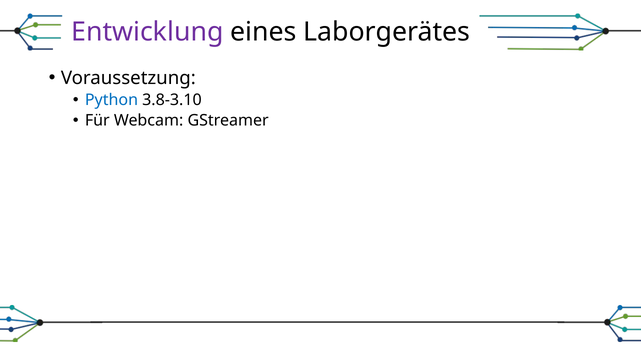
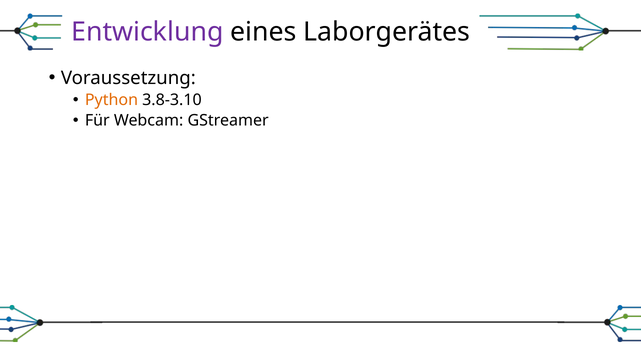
Python colour: blue -> orange
